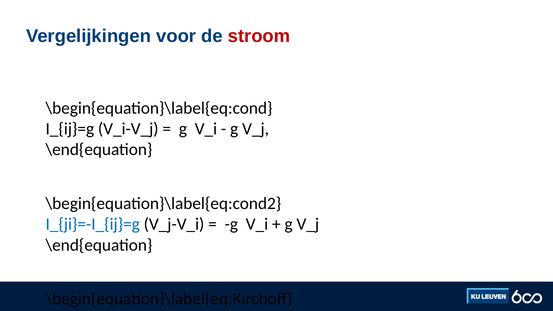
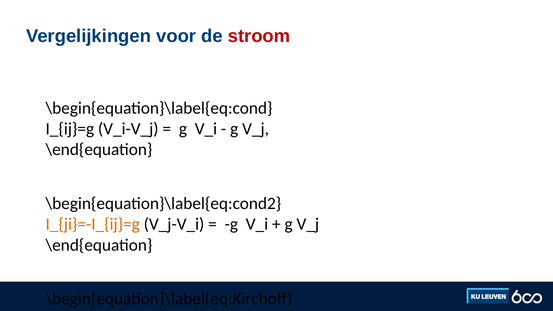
I_{ji}=-I_{ij}=g colour: blue -> orange
